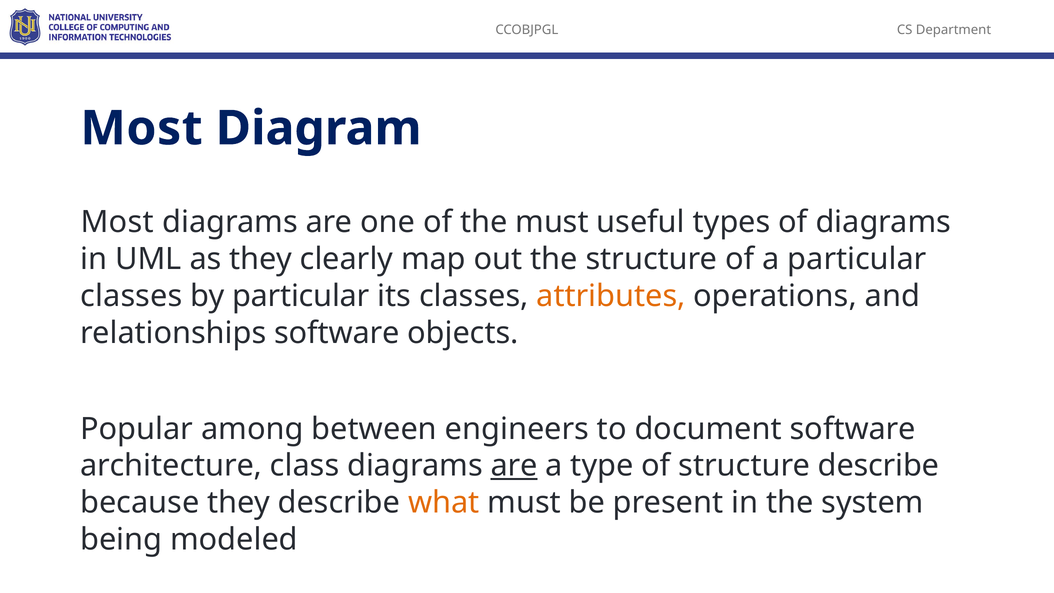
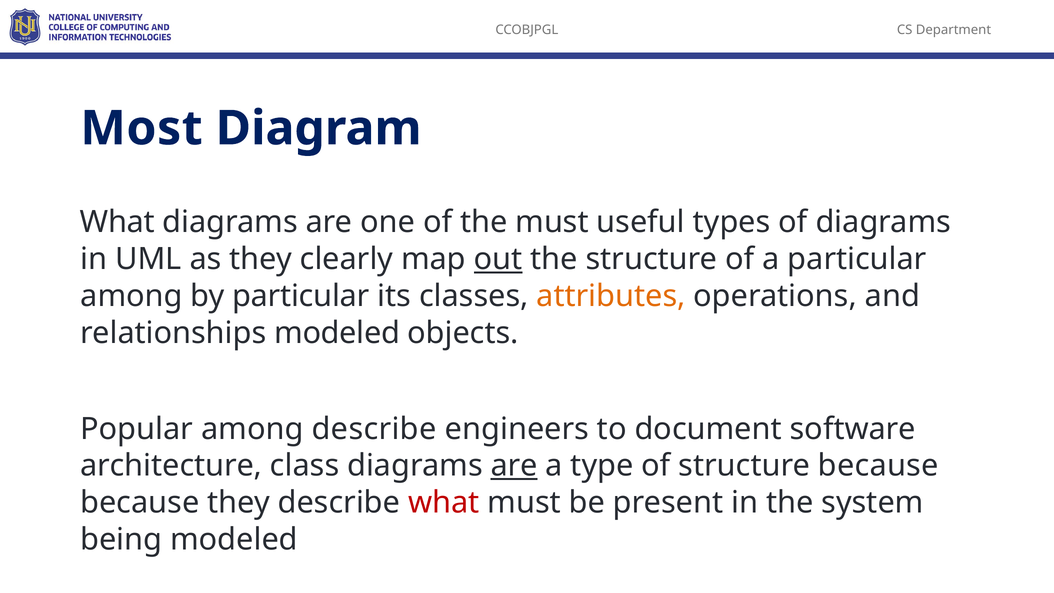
Most at (117, 222): Most -> What
out underline: none -> present
classes at (131, 296): classes -> among
relationships software: software -> modeled
among between: between -> describe
structure describe: describe -> because
what at (444, 503) colour: orange -> red
